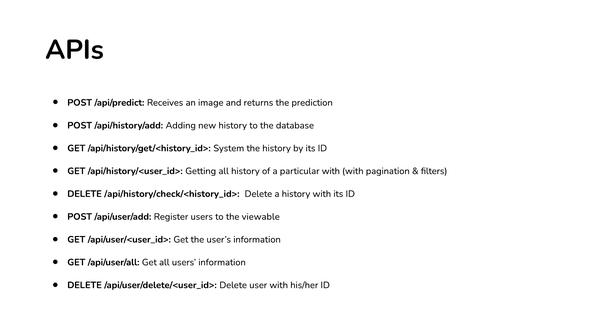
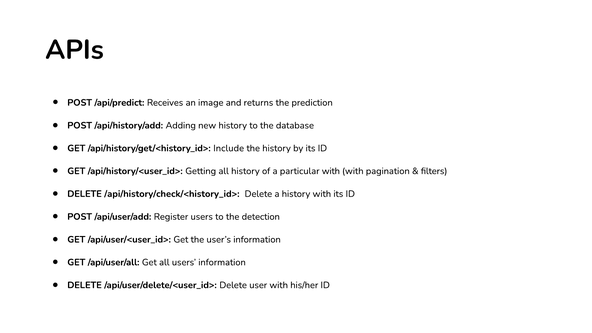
System: System -> Include
viewable: viewable -> detection
